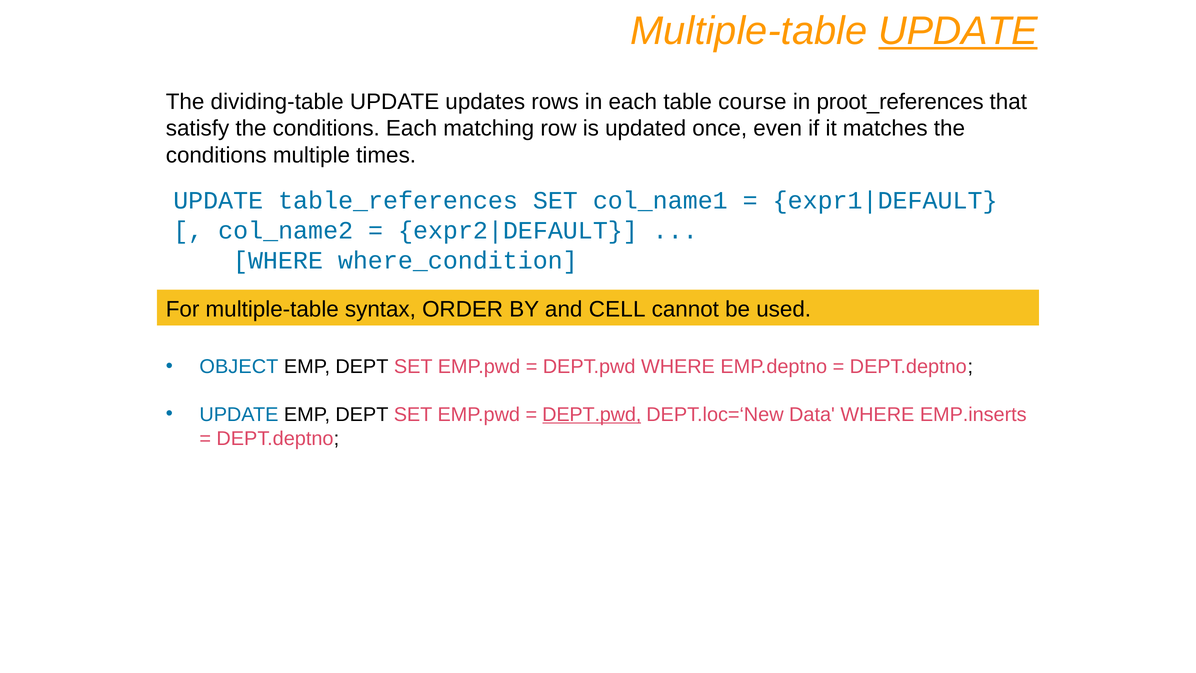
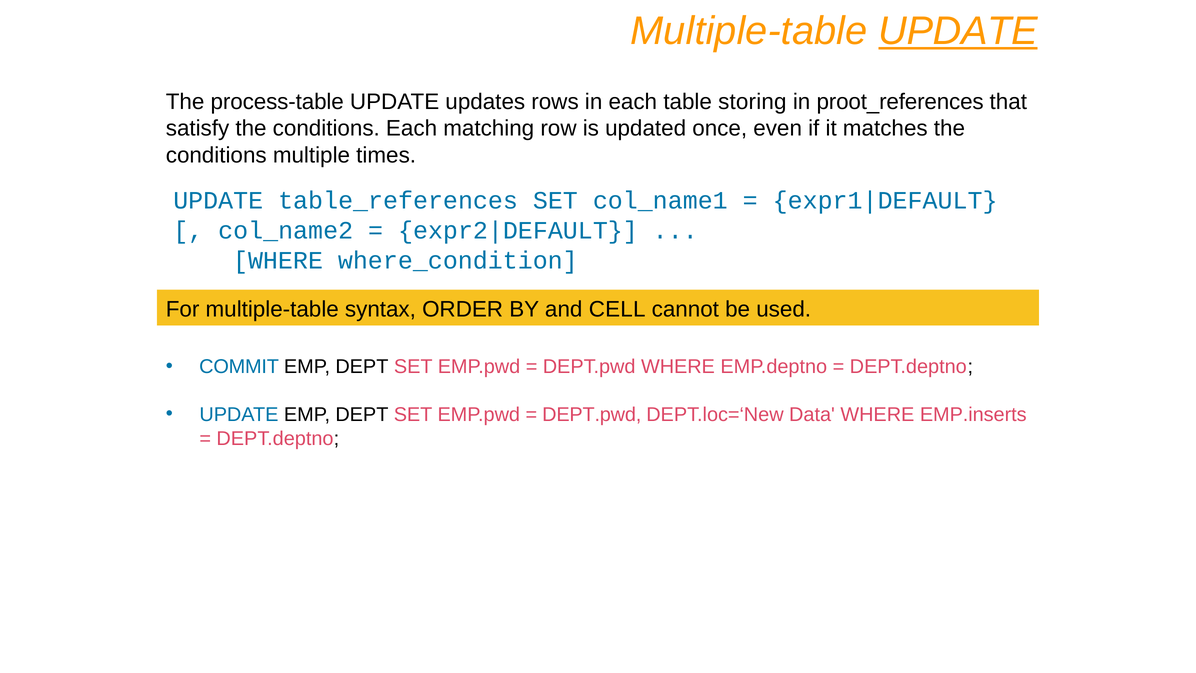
dividing-table: dividing-table -> process-table
course: course -> storing
OBJECT: OBJECT -> COMMIT
DEPT.pwd at (592, 414) underline: present -> none
